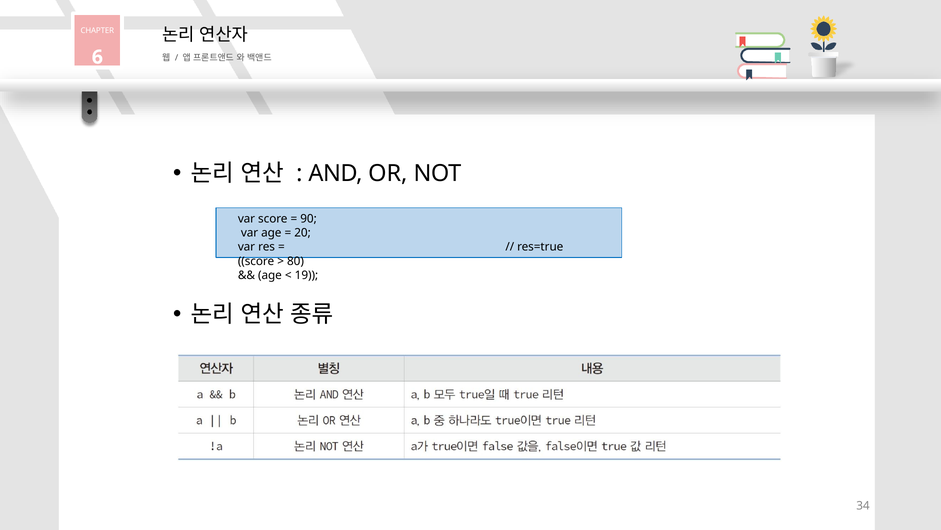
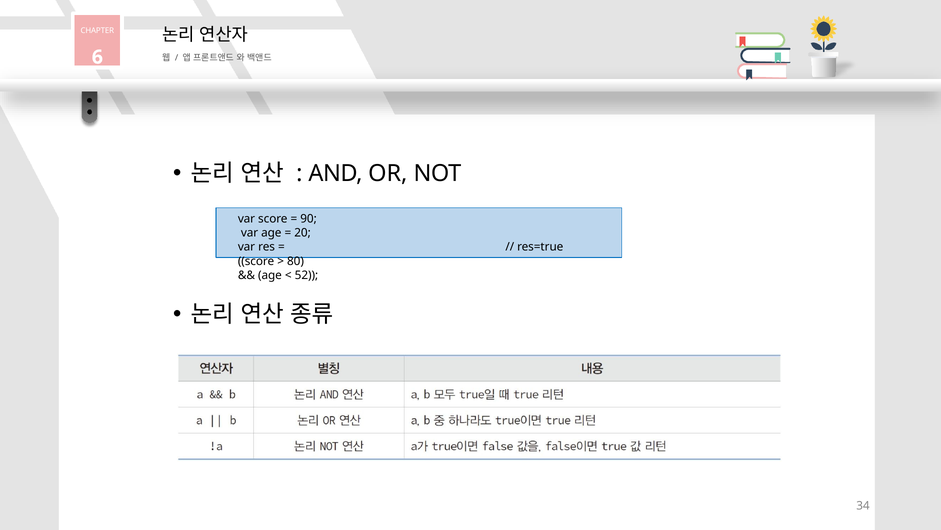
19: 19 -> 52
